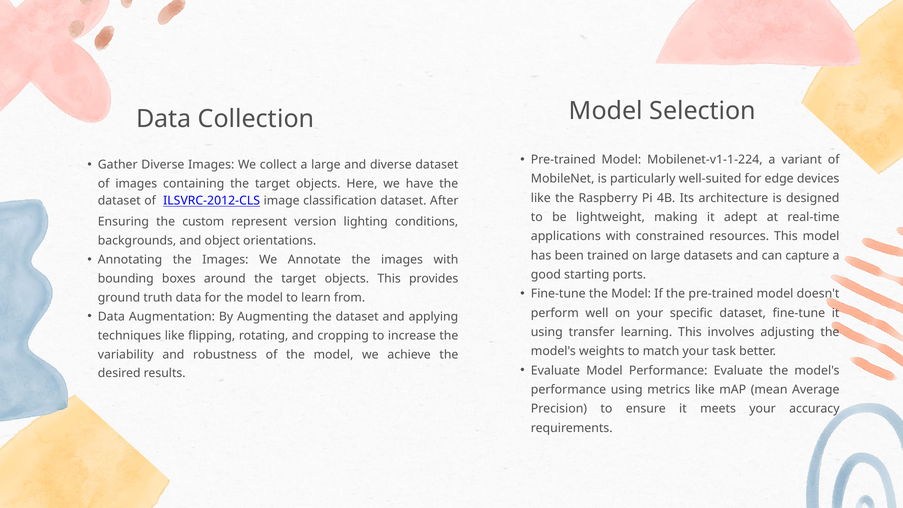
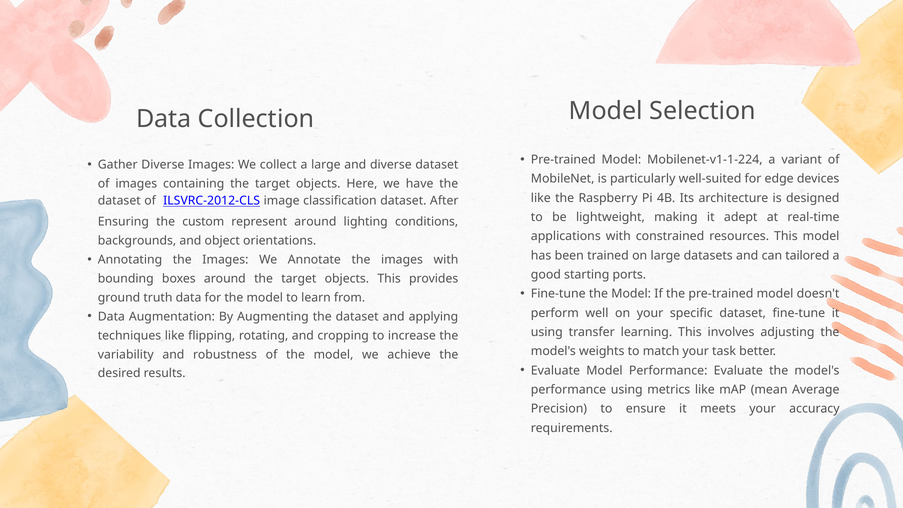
represent version: version -> around
capture: capture -> tailored
